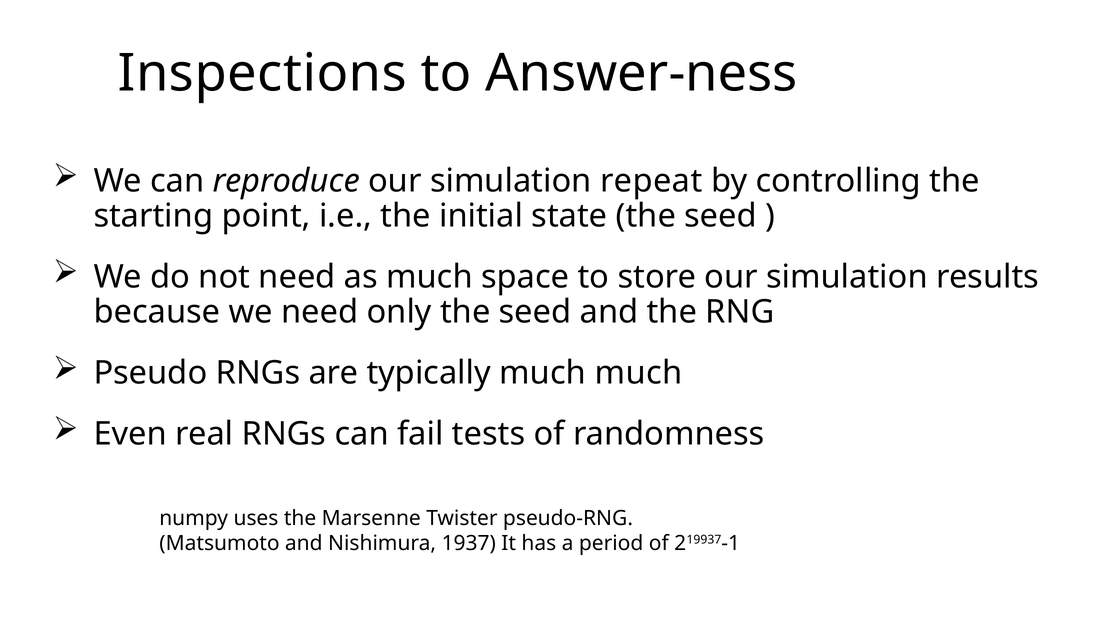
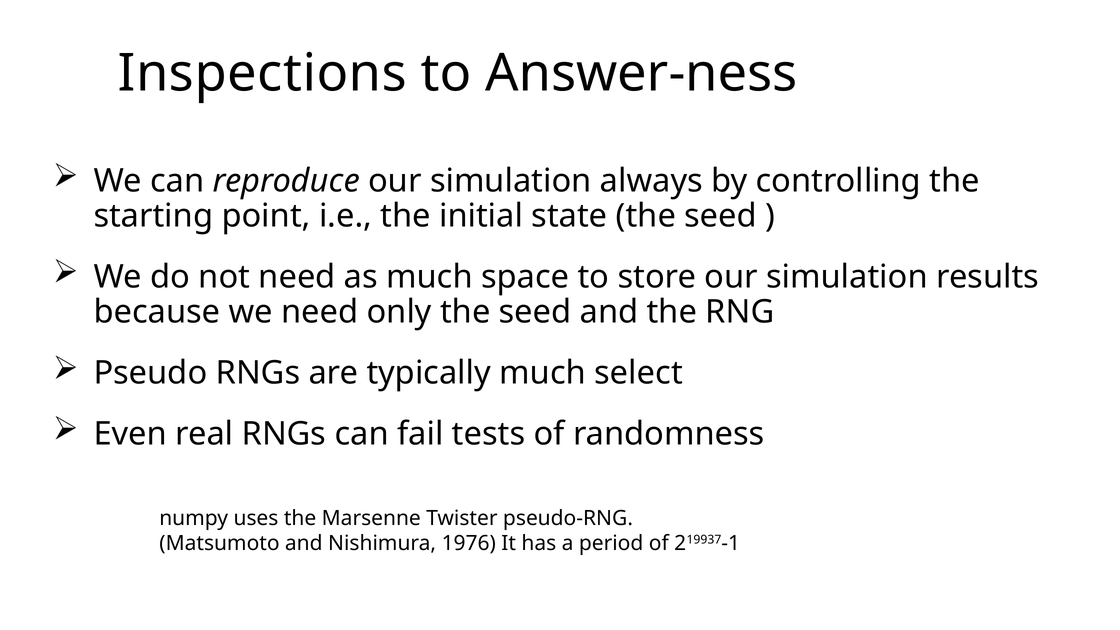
repeat: repeat -> always
much much: much -> select
1937: 1937 -> 1976
